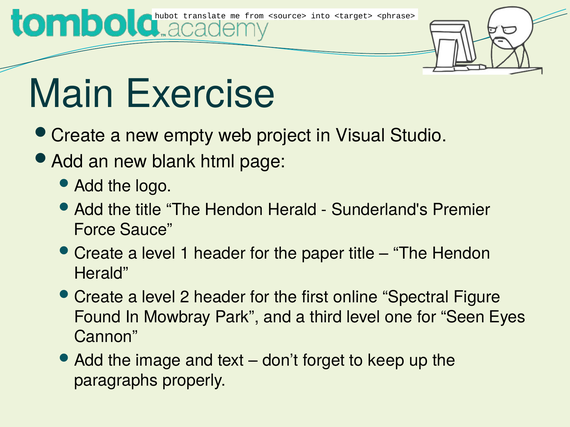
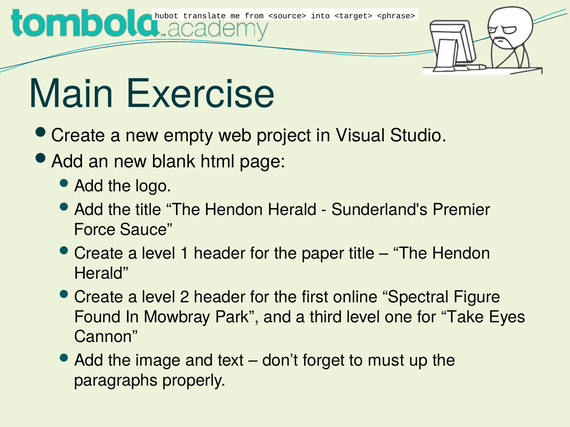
Seen: Seen -> Take
keep: keep -> must
